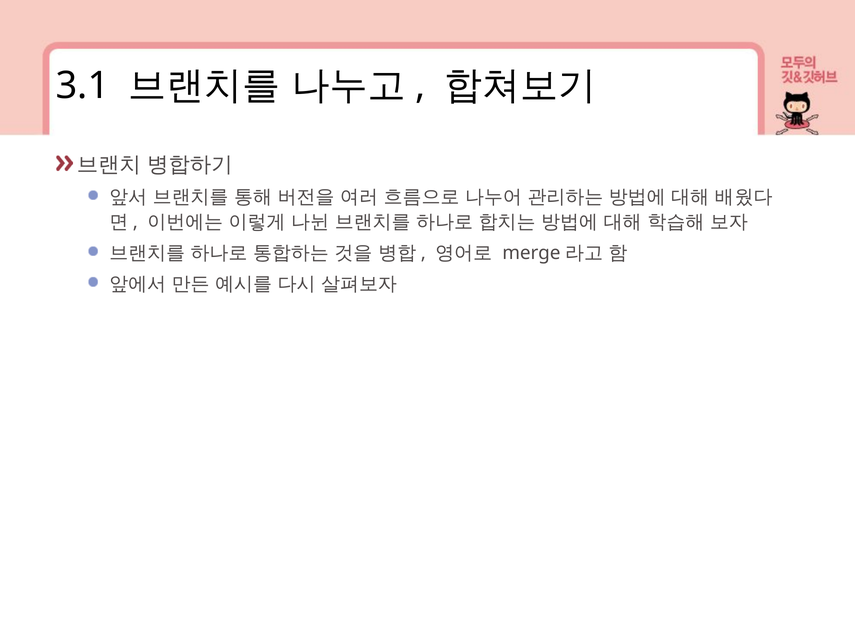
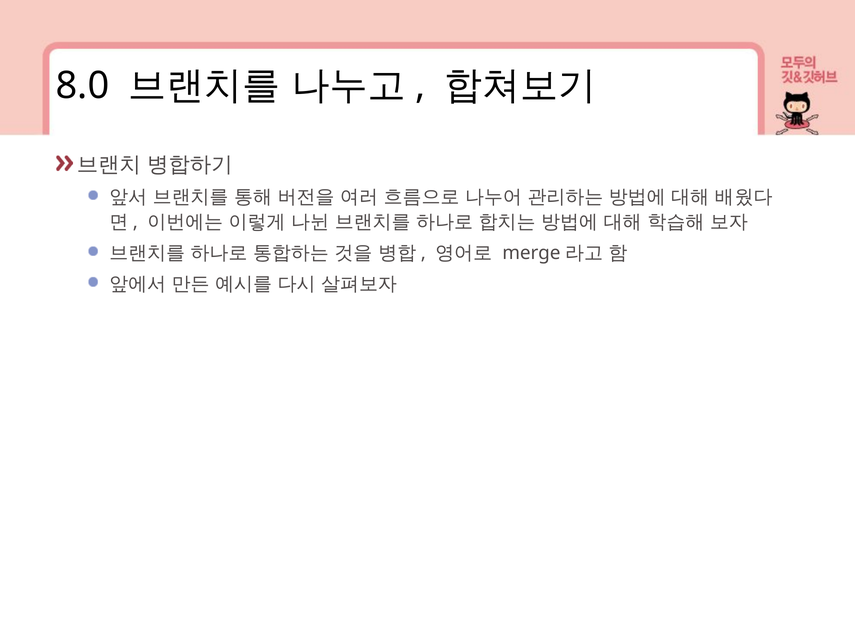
3.1: 3.1 -> 8.0
